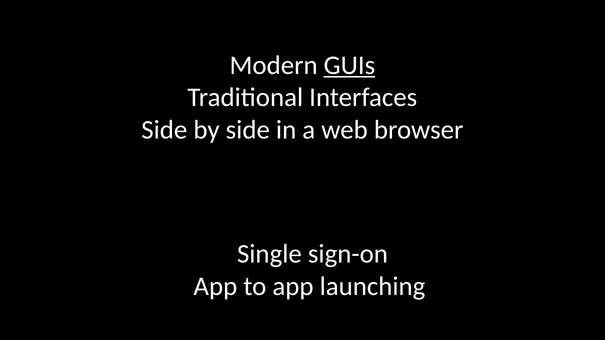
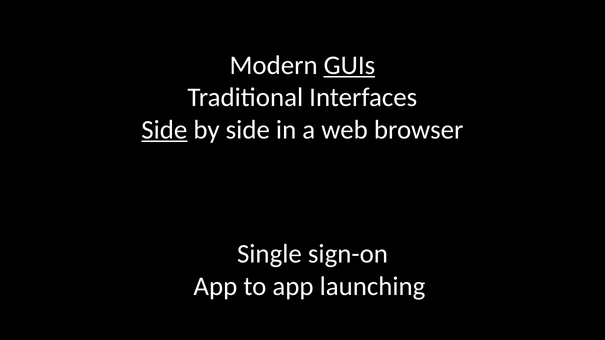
Side at (164, 130) underline: none -> present
